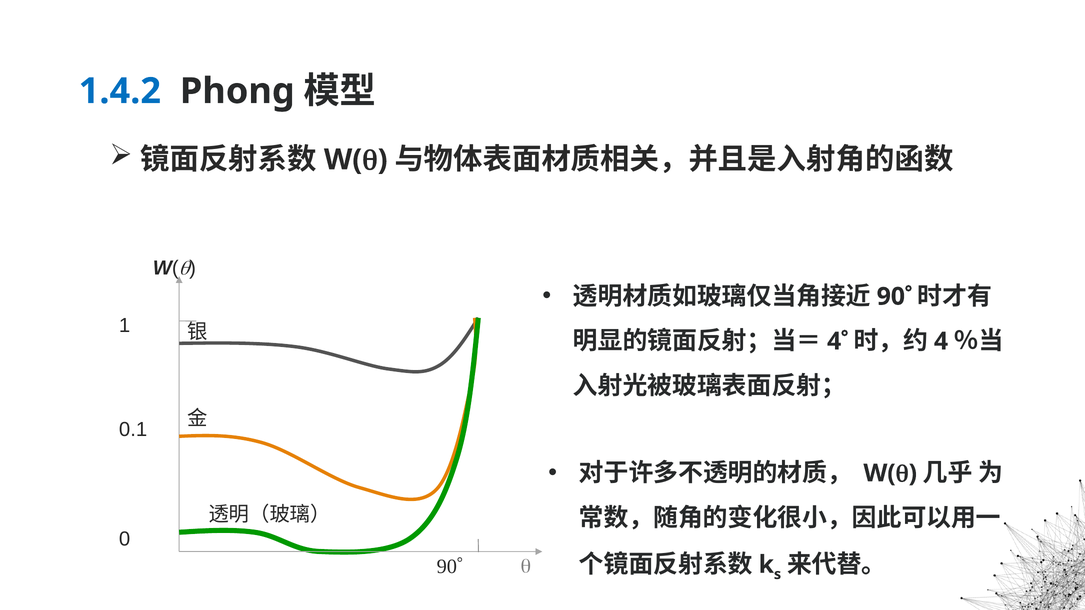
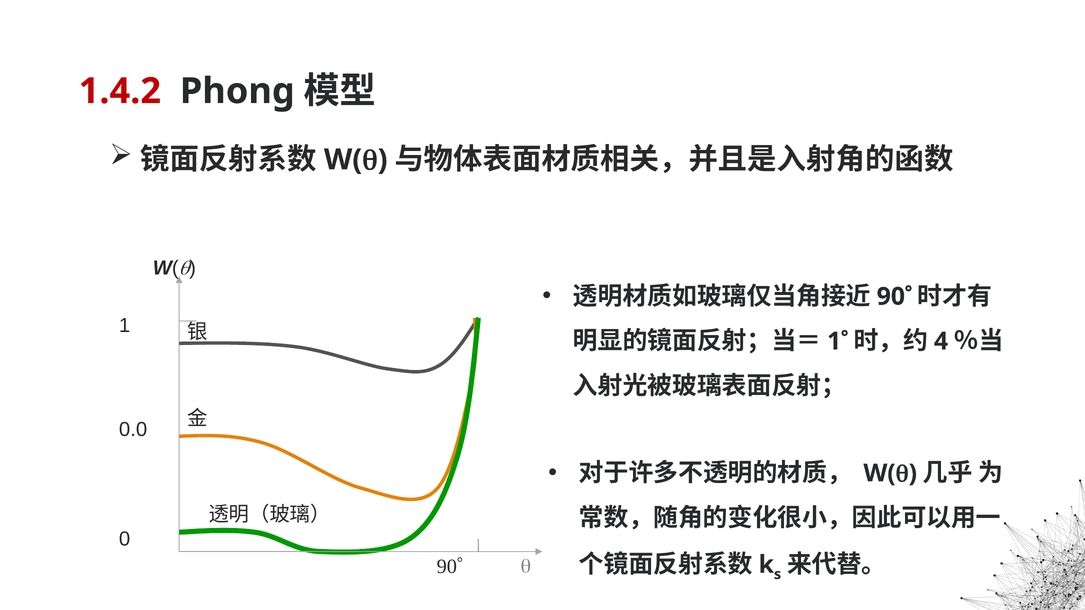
1.4.2 colour: blue -> red
4 at (834, 341): 4 -> 1
0.1: 0.1 -> 0.0
